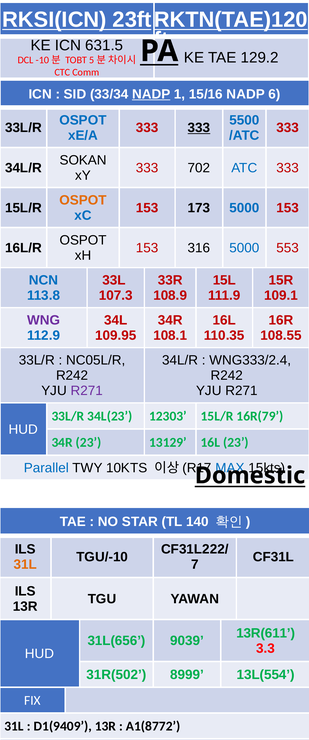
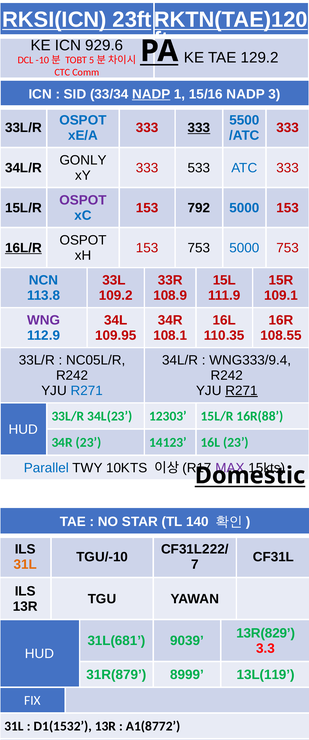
631.5: 631.5 -> 929.6
6: 6 -> 3
SOKAN: SOKAN -> GONLY
702: 702 -> 533
OSPOT at (83, 200) colour: orange -> purple
173: 173 -> 792
16L/R underline: none -> present
153 316: 316 -> 753
5000 553: 553 -> 753
107.3: 107.3 -> 109.2
WNG333/2.4: WNG333/2.4 -> WNG333/9.4
R271 at (87, 390) colour: purple -> blue
R271 at (241, 390) underline: none -> present
16R(79: 16R(79 -> 16R(88
13129: 13129 -> 14123
MAX at (230, 467) colour: blue -> purple
13R(611: 13R(611 -> 13R(829
31L(656: 31L(656 -> 31L(681
31R(502: 31R(502 -> 31R(879
13L(554: 13L(554 -> 13L(119
D1(9409: D1(9409 -> D1(1532
